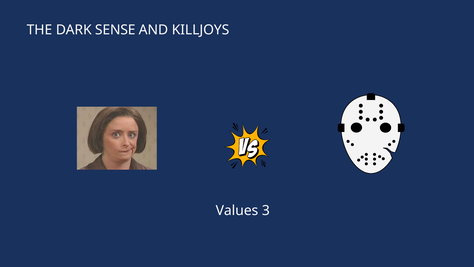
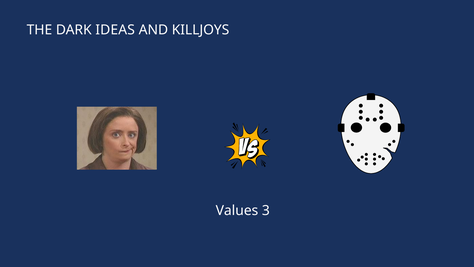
SENSE: SENSE -> IDEAS
